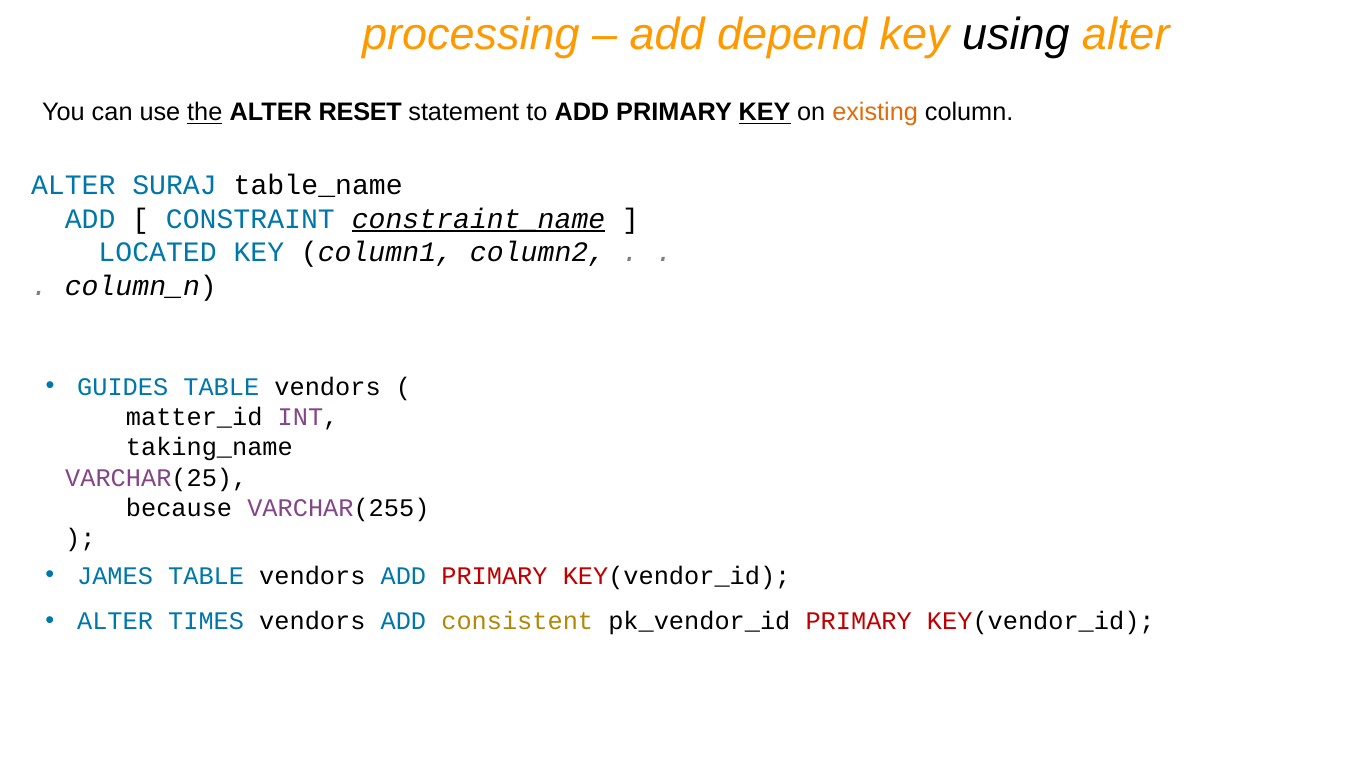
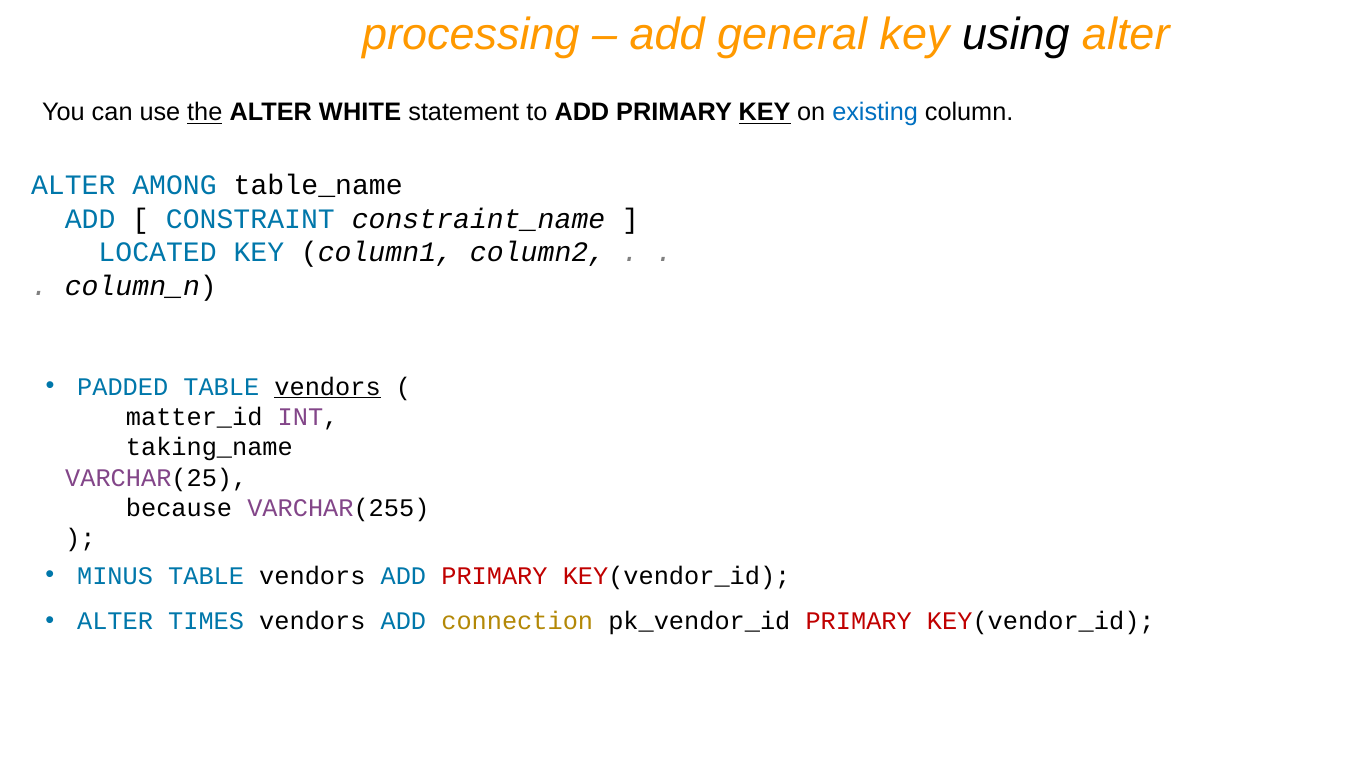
depend: depend -> general
RESET: RESET -> WHITE
existing colour: orange -> blue
SURAJ: SURAJ -> AMONG
constraint_name underline: present -> none
GUIDES: GUIDES -> PADDED
vendors at (328, 387) underline: none -> present
JAMES: JAMES -> MINUS
consistent: consistent -> connection
